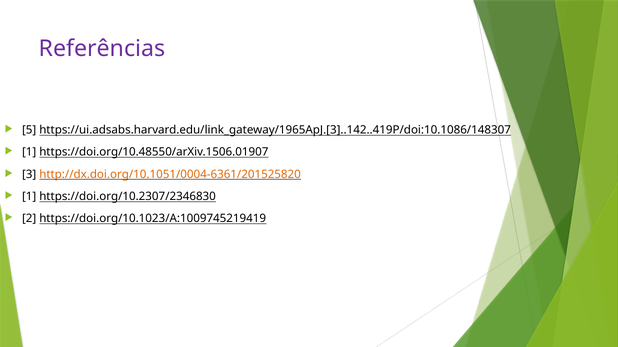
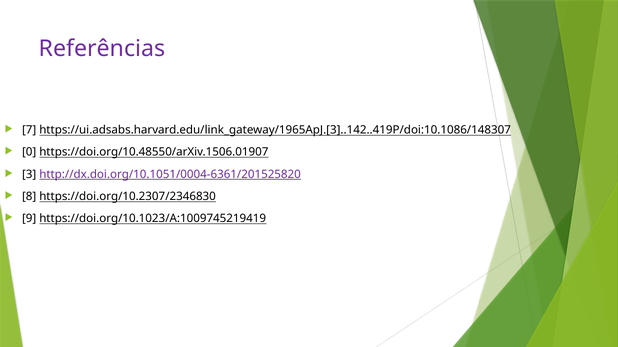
5: 5 -> 7
1 at (29, 152): 1 -> 0
http://dx.doi.org/10.1051/0004-6361/201525820 colour: orange -> purple
1 at (29, 197): 1 -> 8
2: 2 -> 9
